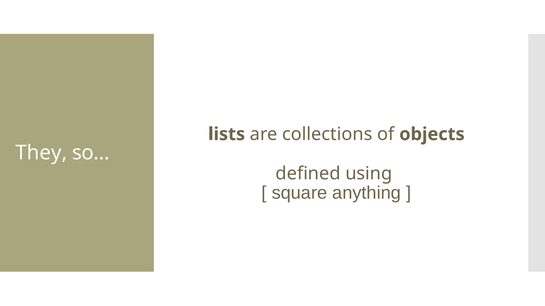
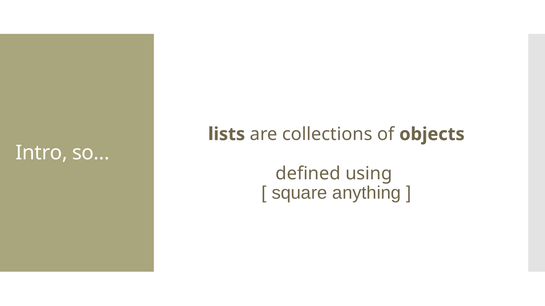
They: They -> Intro
